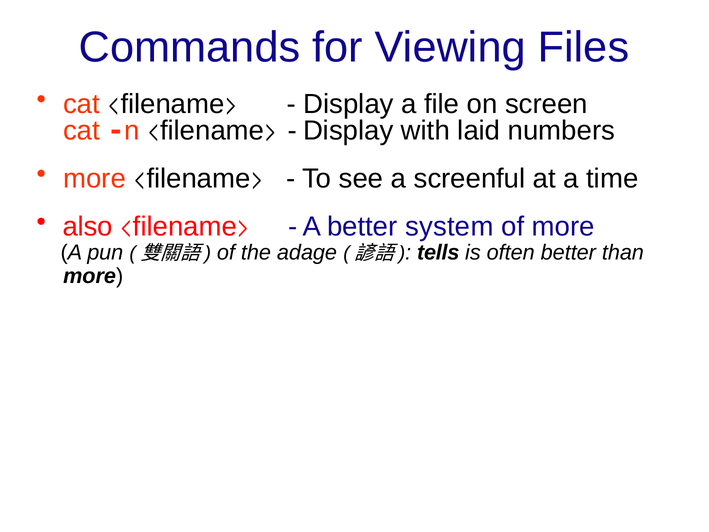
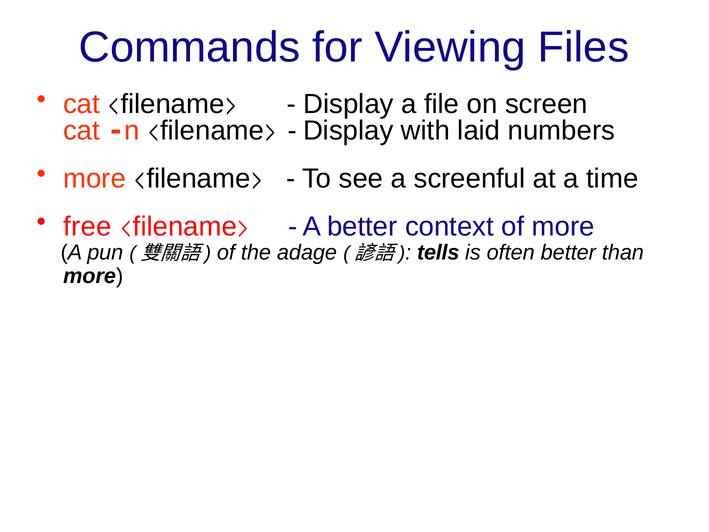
also: also -> free
system: system -> context
